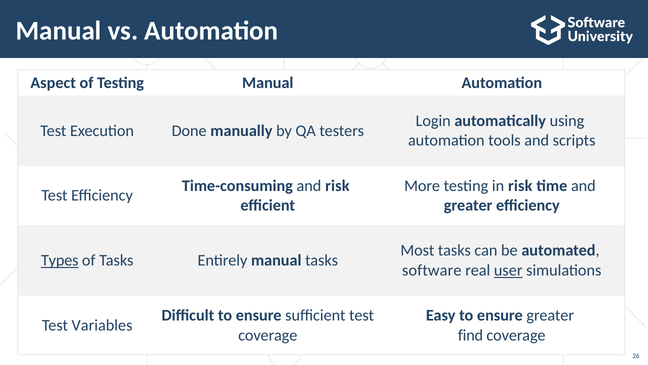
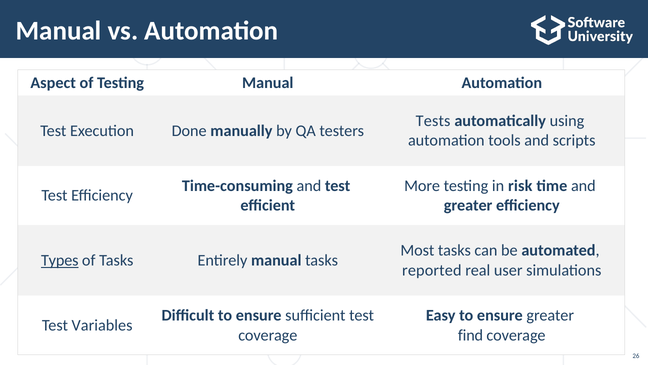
Login: Login -> Tests
and risk: risk -> test
software: software -> reported
user underline: present -> none
